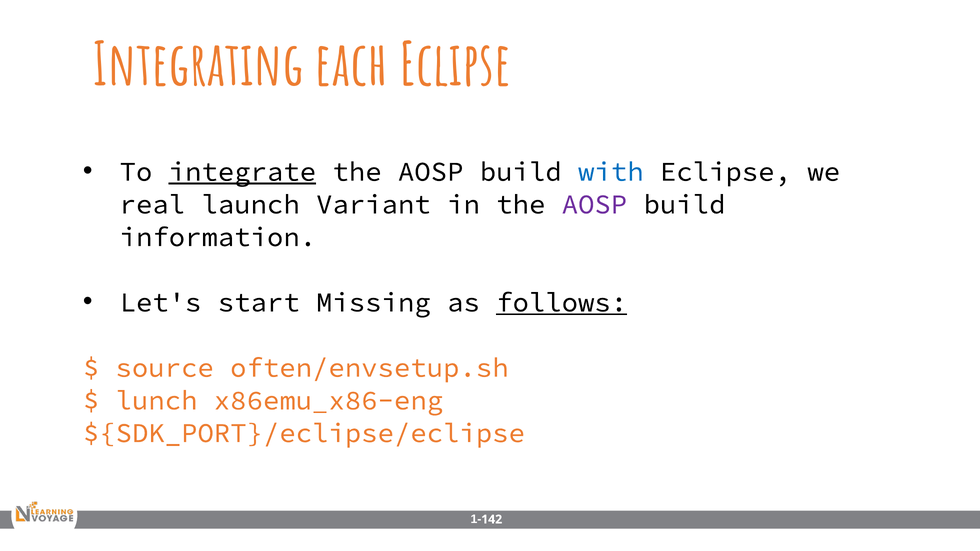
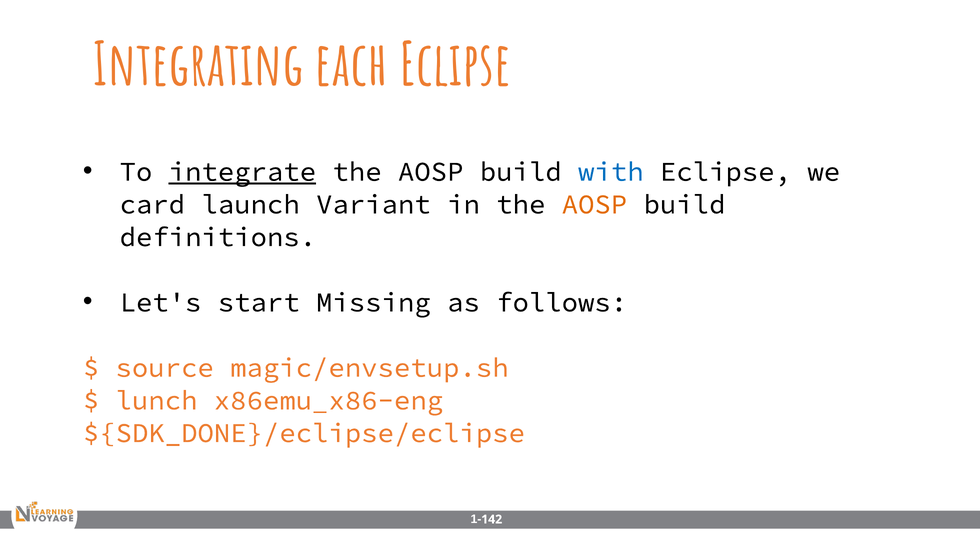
real: real -> card
AOSP at (594, 205) colour: purple -> orange
information: information -> definitions
follows underline: present -> none
often/envsetup.sh: often/envsetup.sh -> magic/envsetup.sh
${SDK_PORT}/eclipse/eclipse: ${SDK_PORT}/eclipse/eclipse -> ${SDK_DONE}/eclipse/eclipse
